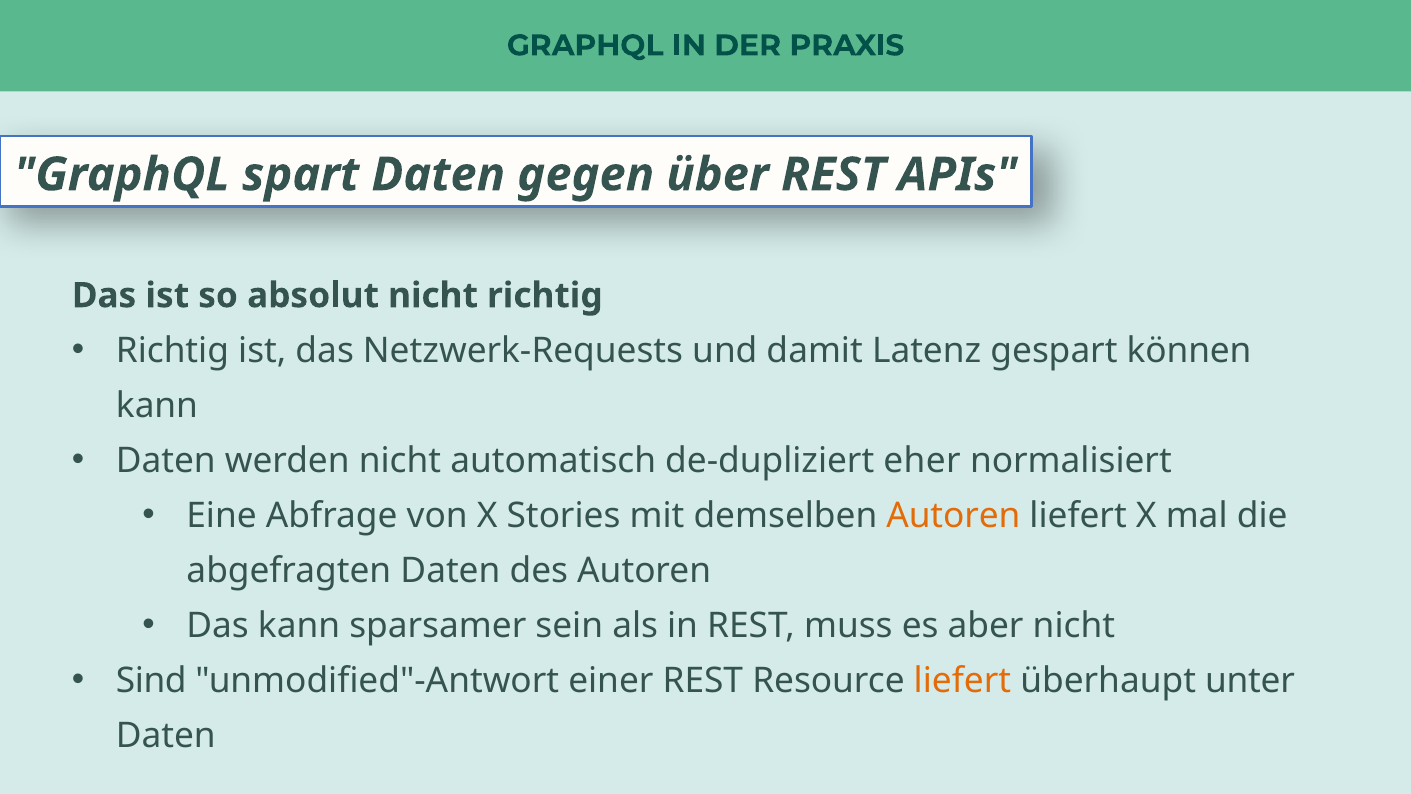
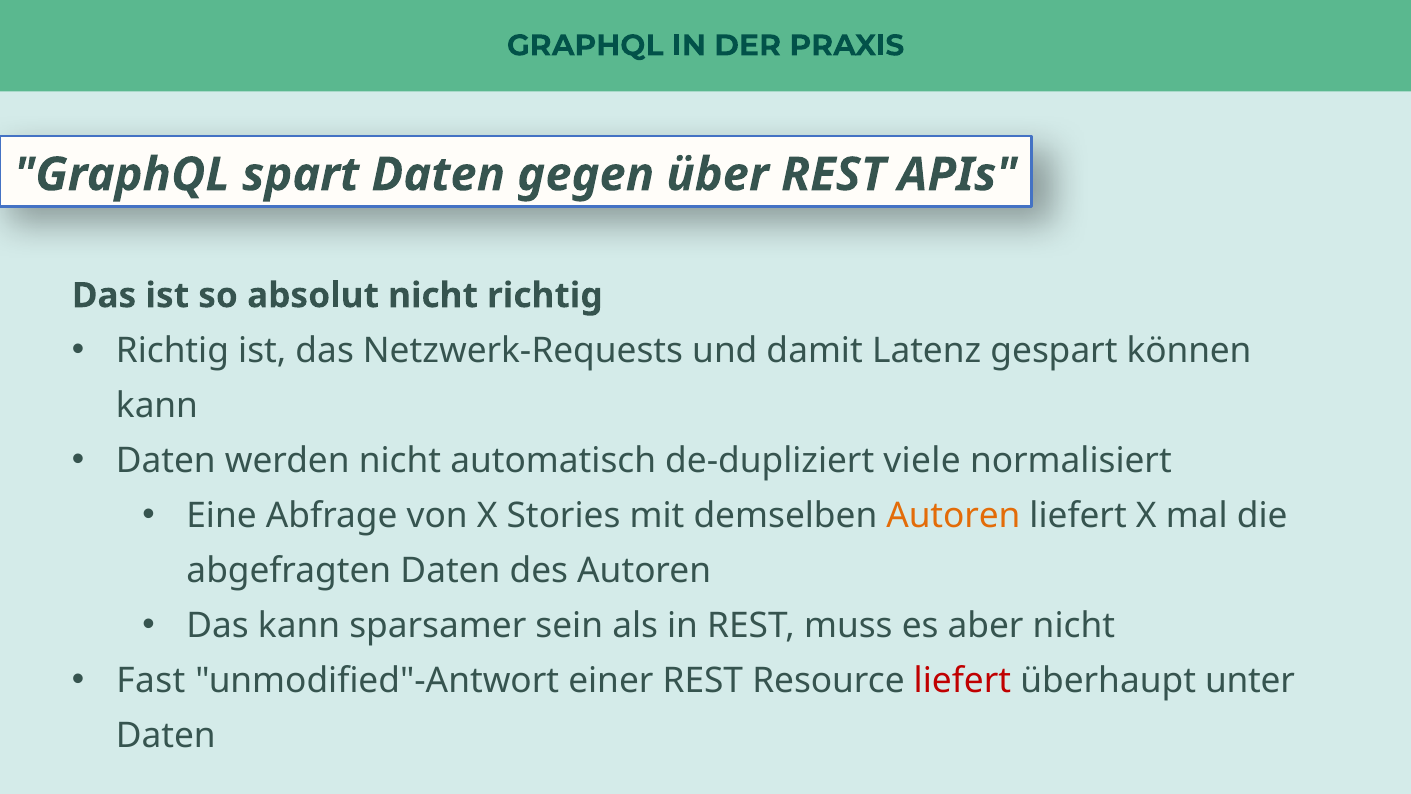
eher: eher -> viele
Sind: Sind -> Fast
liefert at (962, 680) colour: orange -> red
